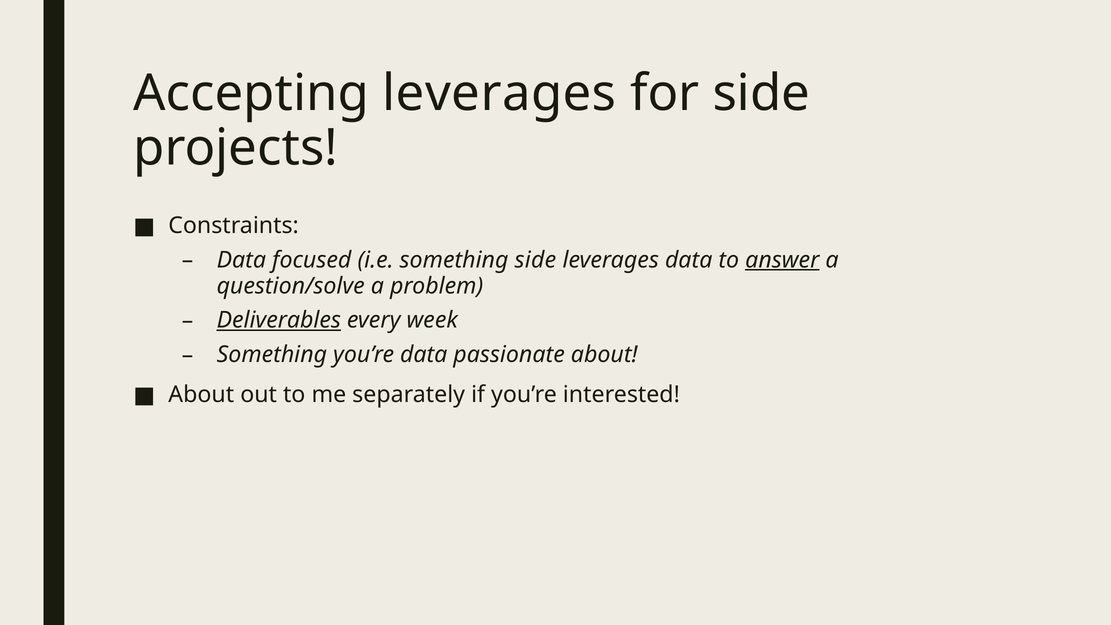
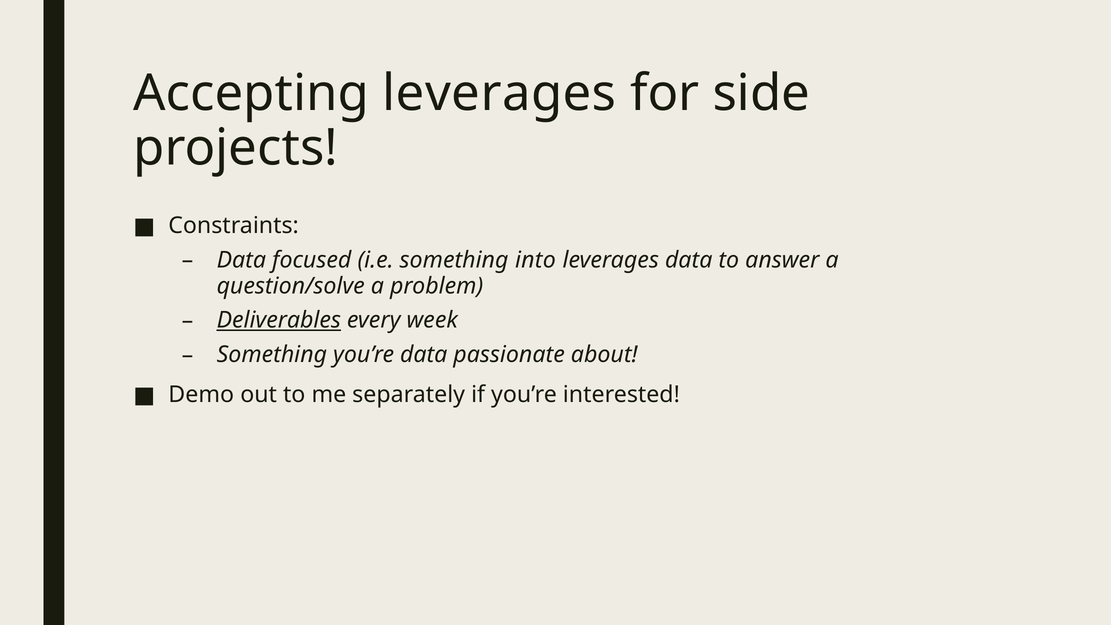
something side: side -> into
answer underline: present -> none
About at (201, 395): About -> Demo
